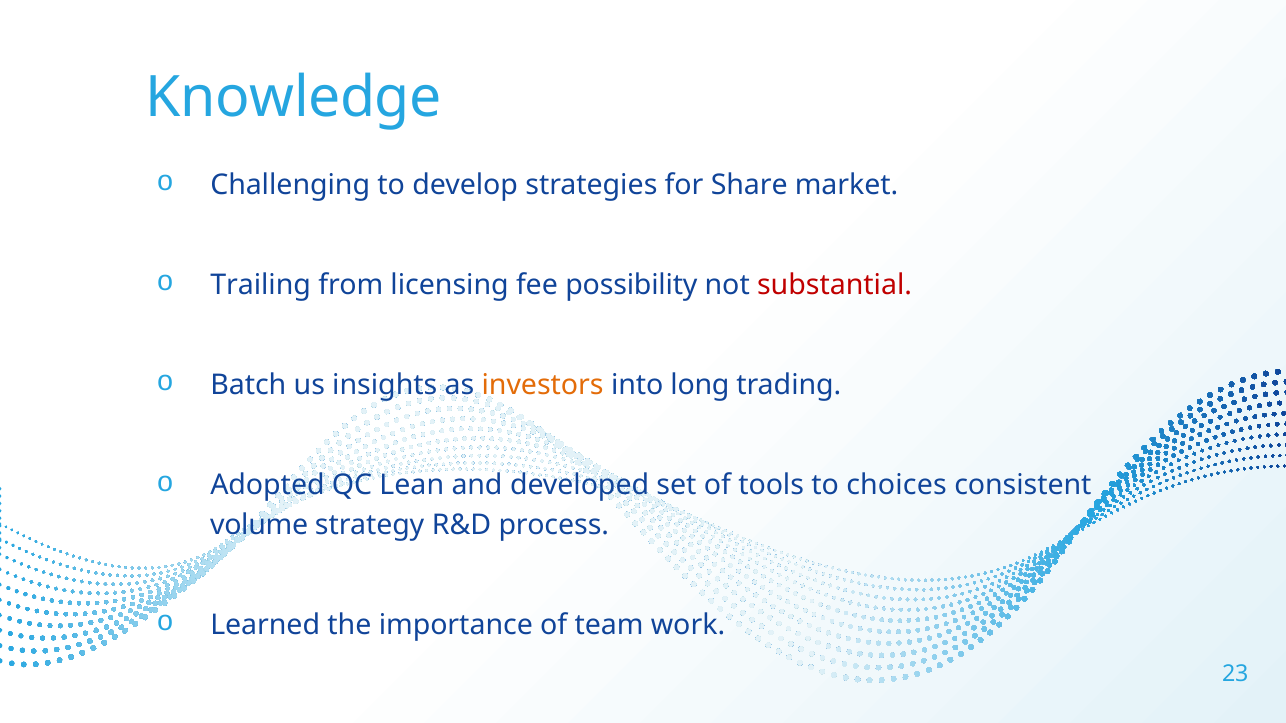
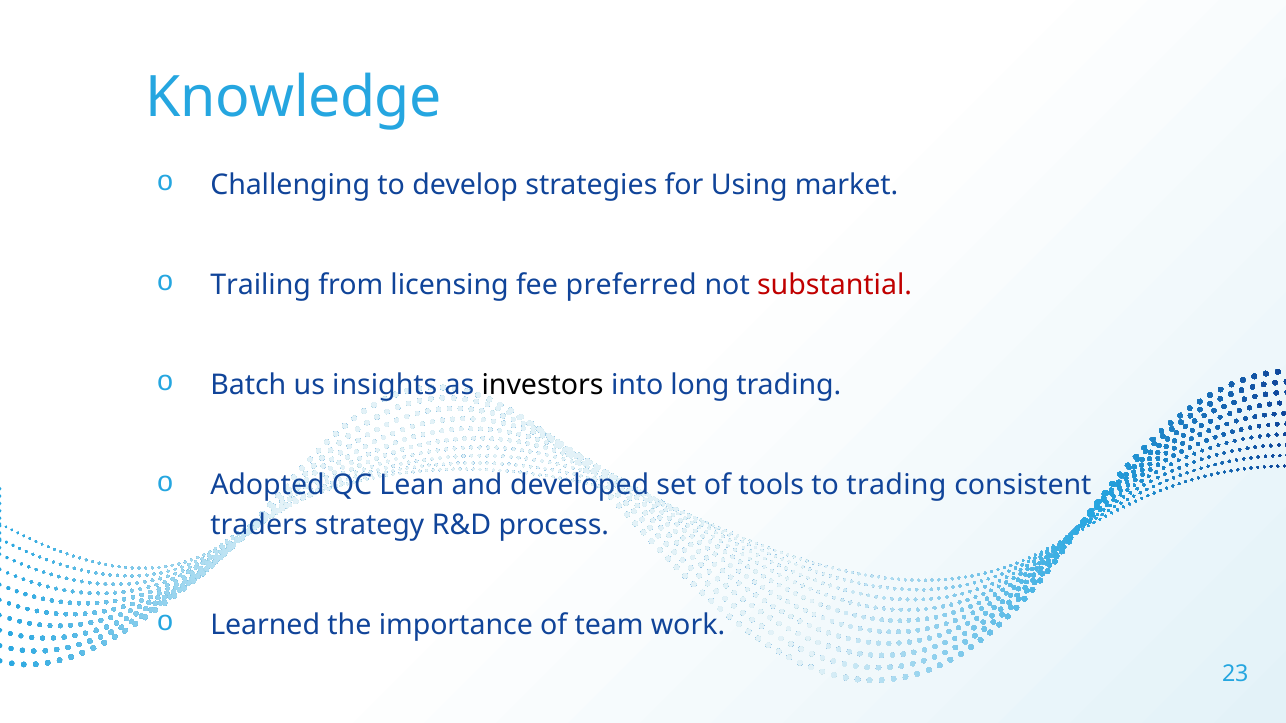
Share: Share -> Using
possibility: possibility -> preferred
investors colour: orange -> black
to choices: choices -> trading
volume: volume -> traders
